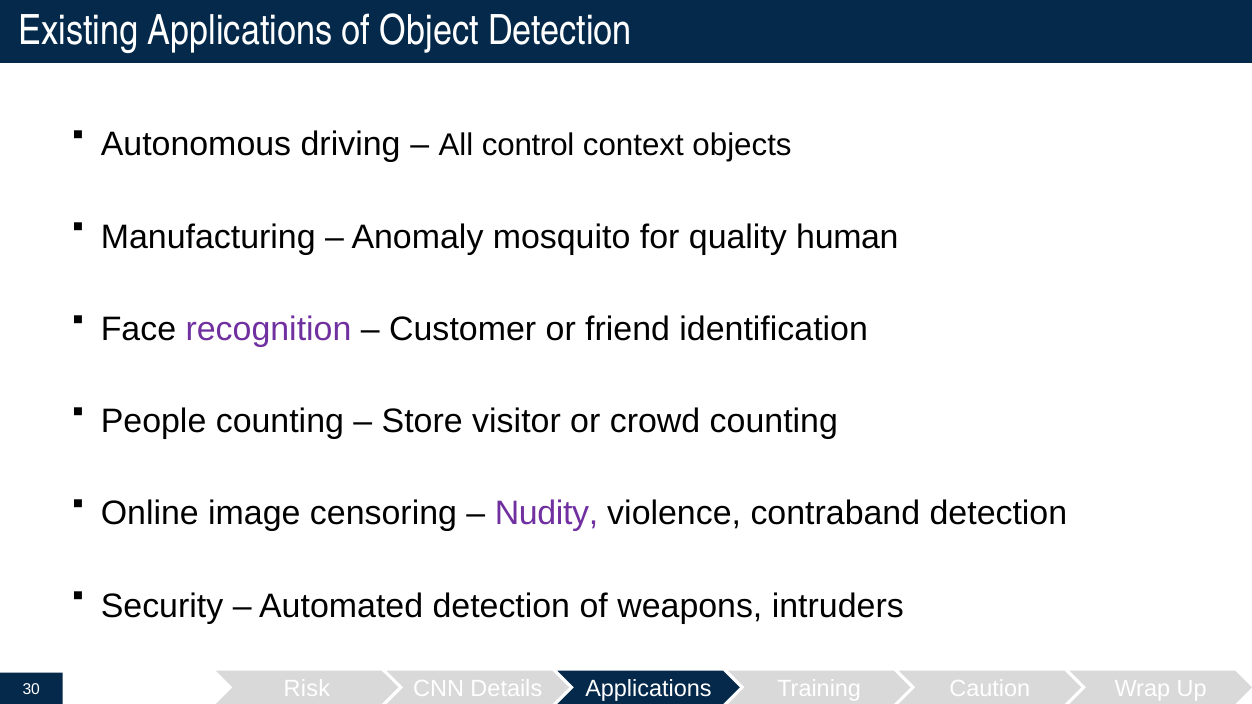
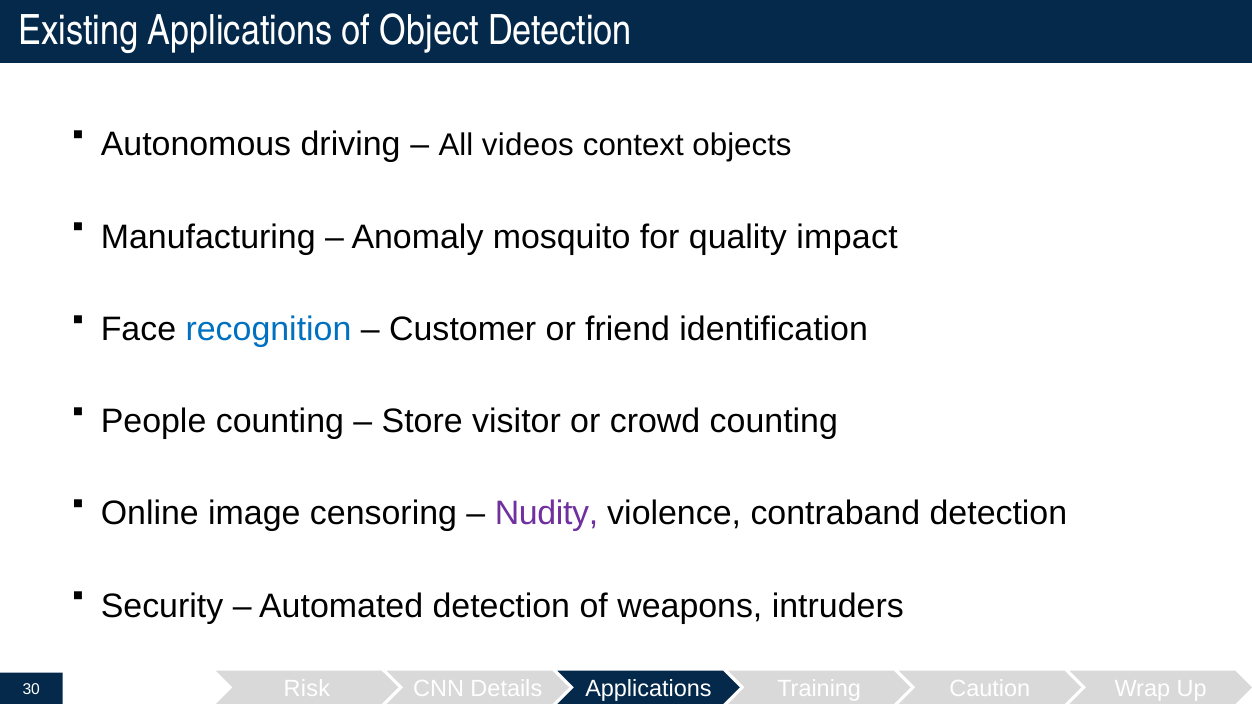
control: control -> videos
human: human -> impact
recognition colour: purple -> blue
